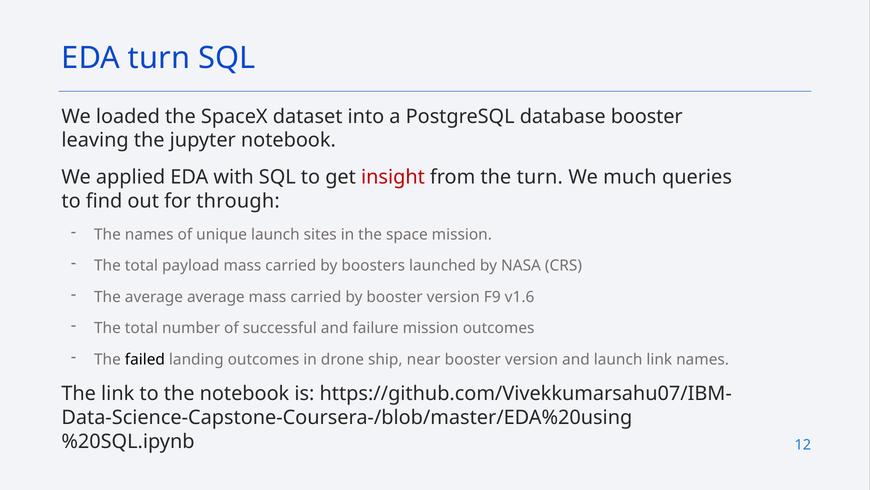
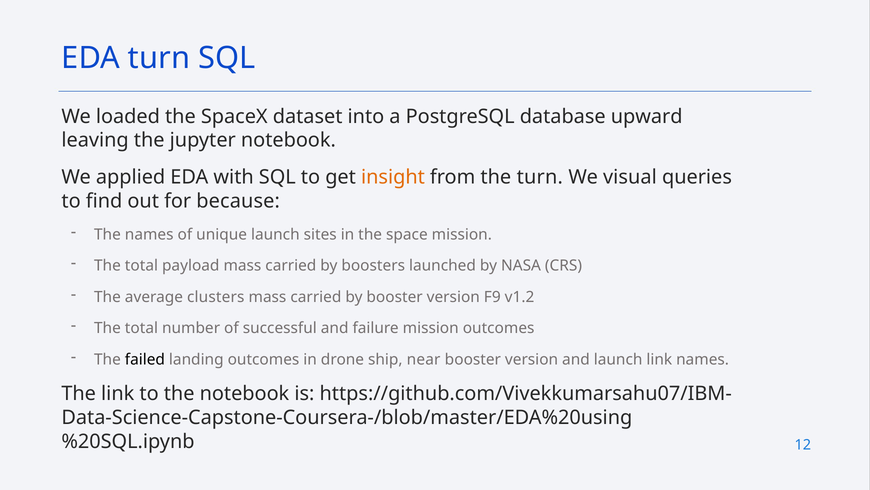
database booster: booster -> upward
insight colour: red -> orange
much: much -> visual
through: through -> because
average average: average -> clusters
v1.6: v1.6 -> v1.2
